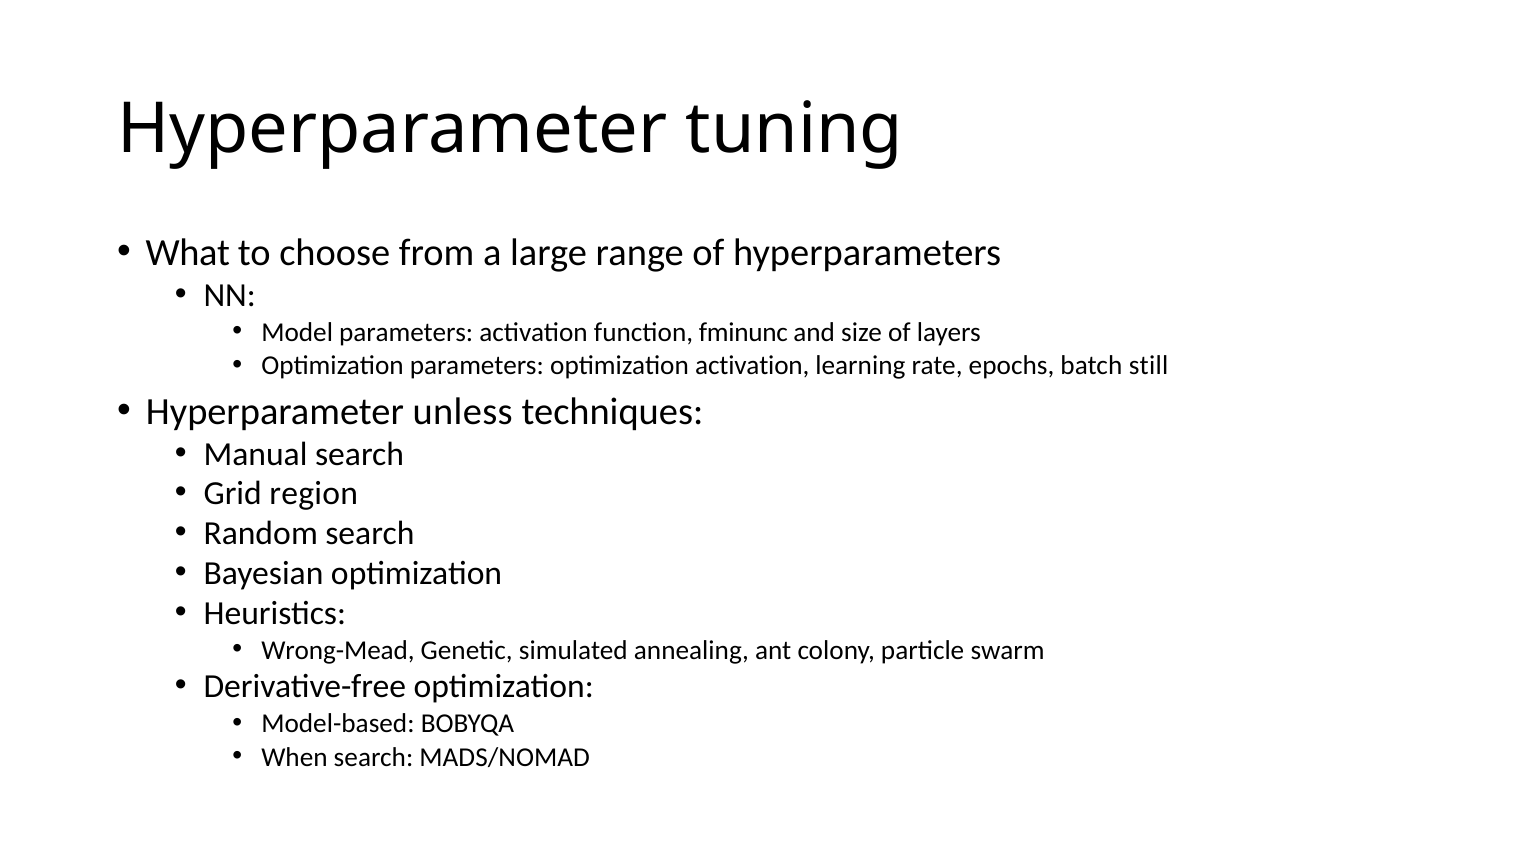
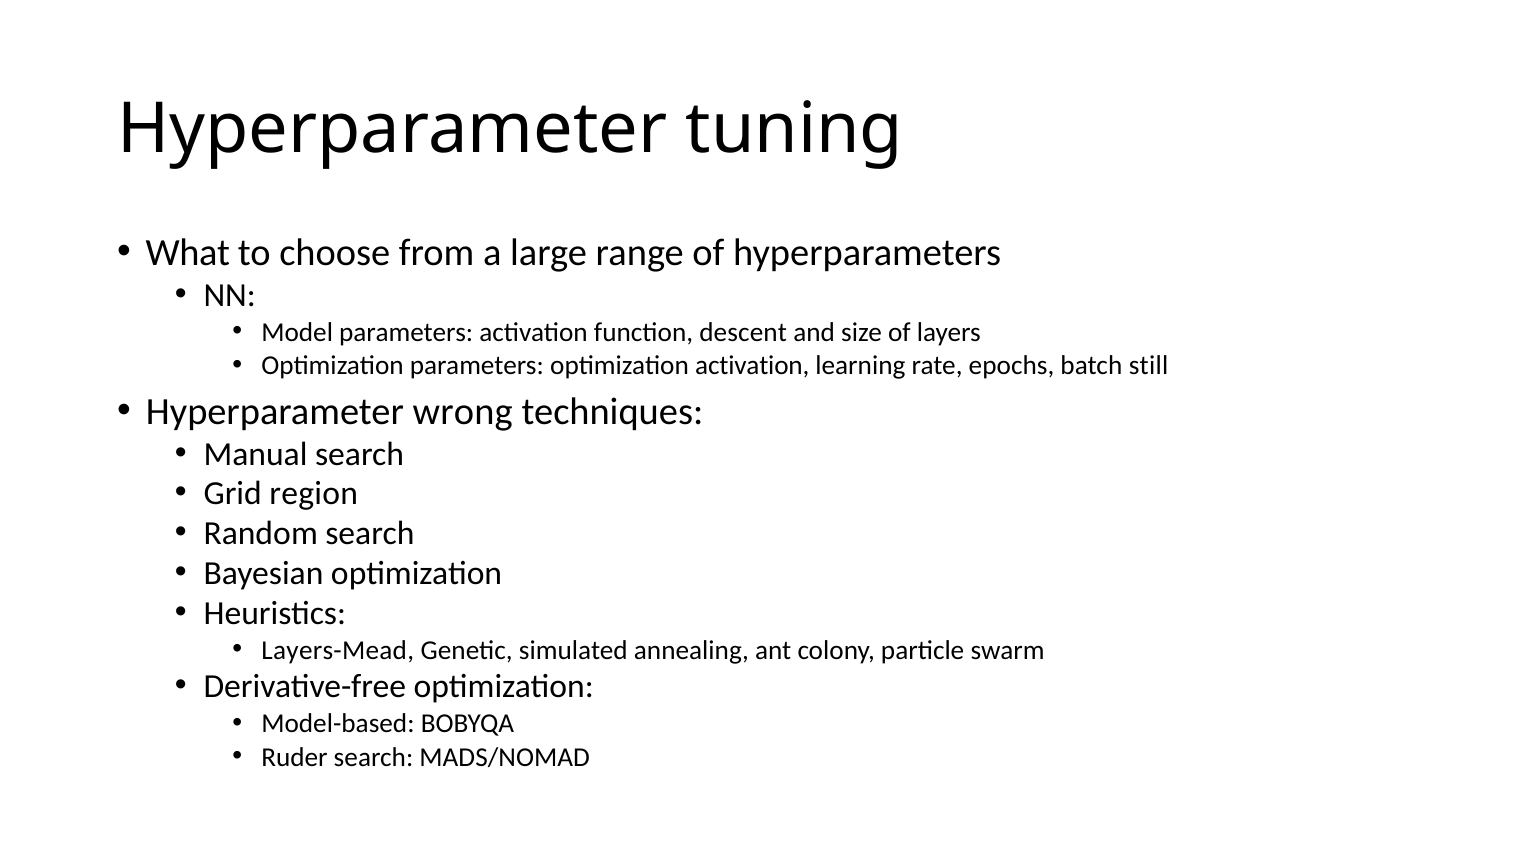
fminunc: fminunc -> descent
unless: unless -> wrong
Wrong-Mead: Wrong-Mead -> Layers-Mead
When: When -> Ruder
